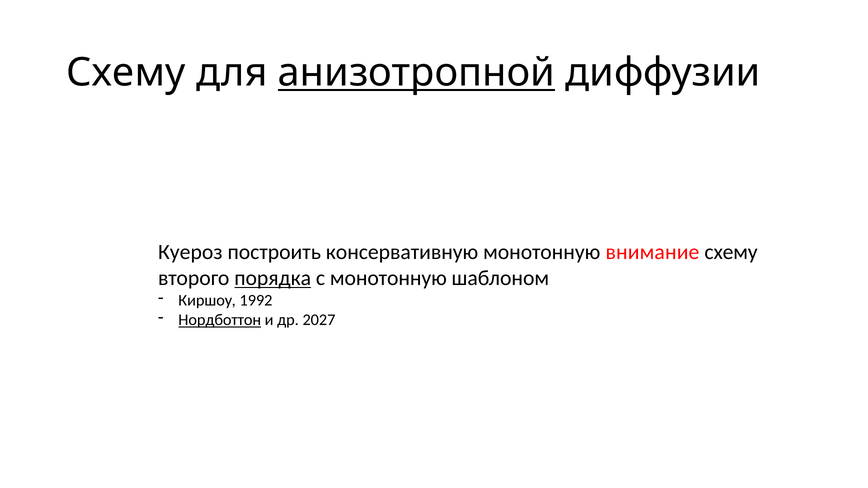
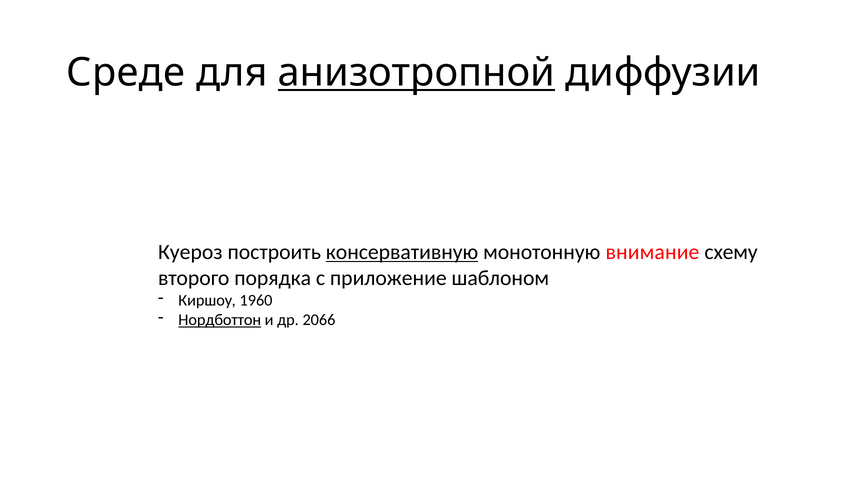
Схему at (126, 73): Схему -> Среде
консервативную underline: none -> present
порядка underline: present -> none
с монотонную: монотонную -> приложение
1992: 1992 -> 1960
2027: 2027 -> 2066
